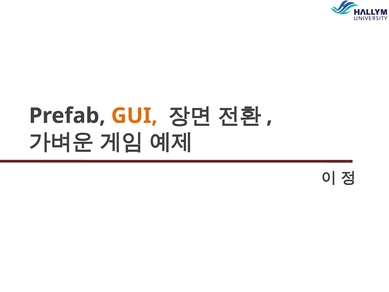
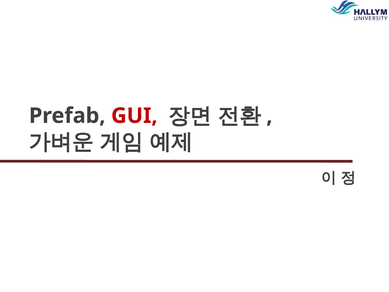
GUI colour: orange -> red
